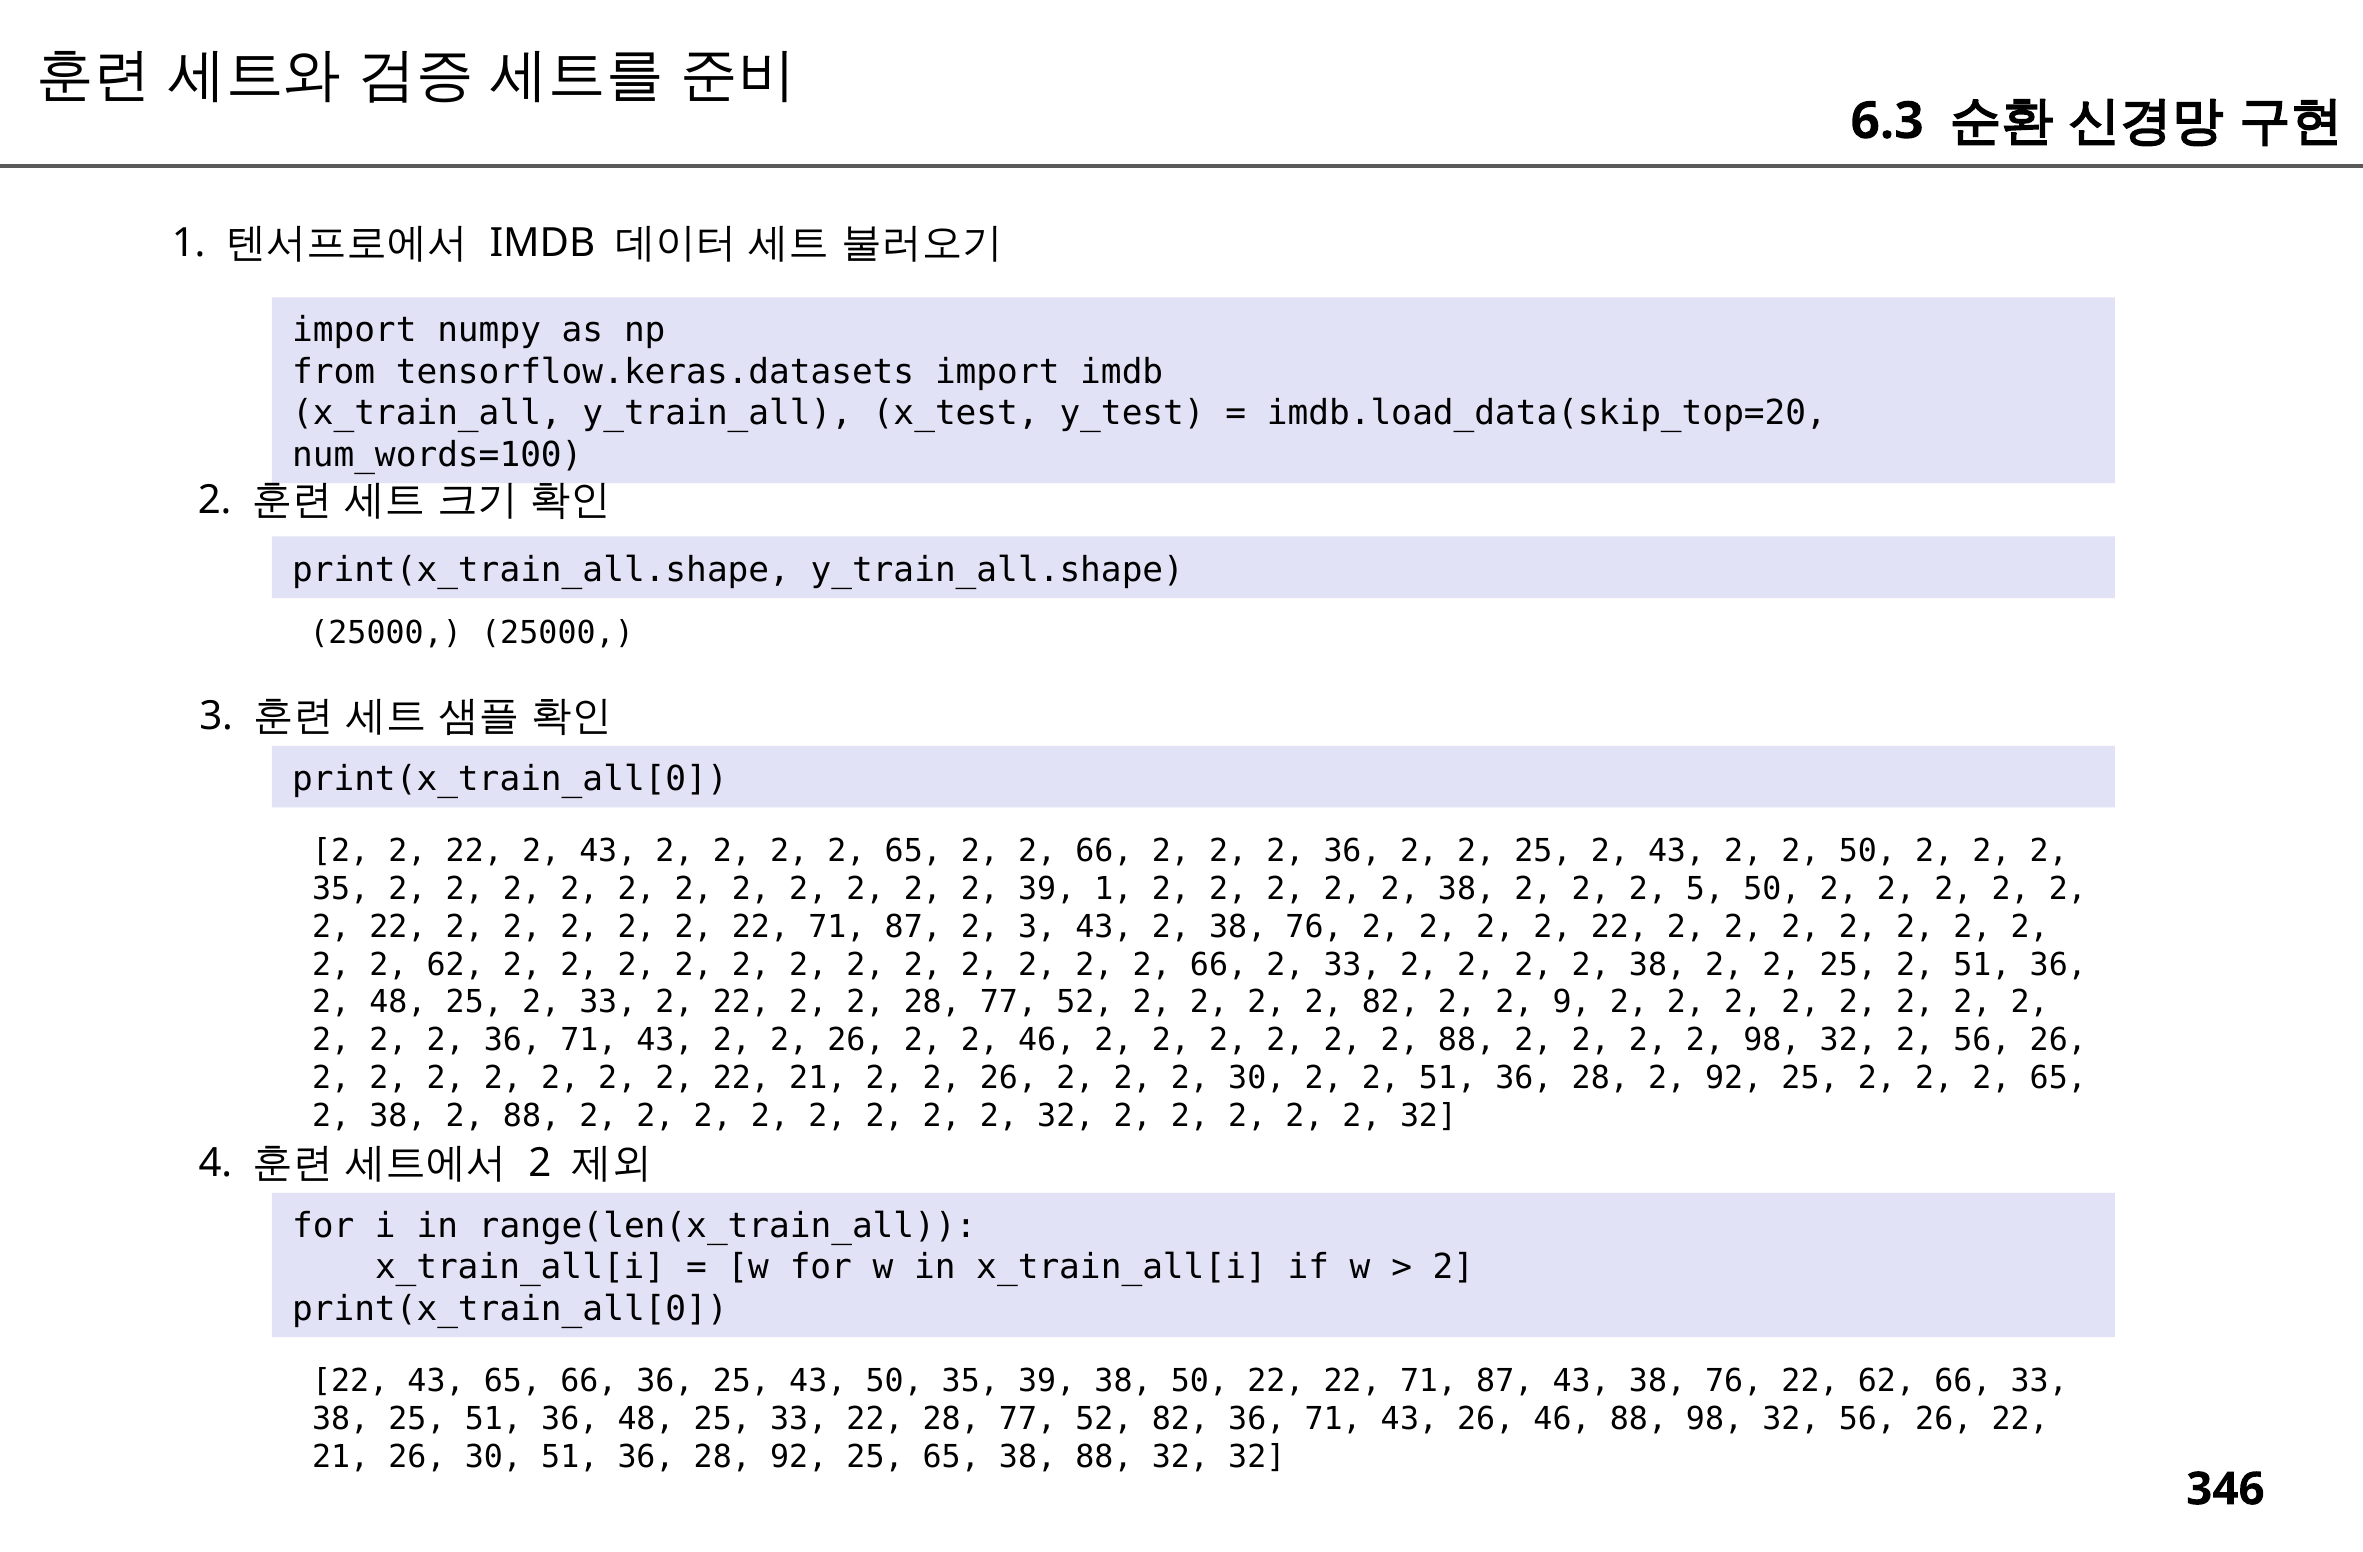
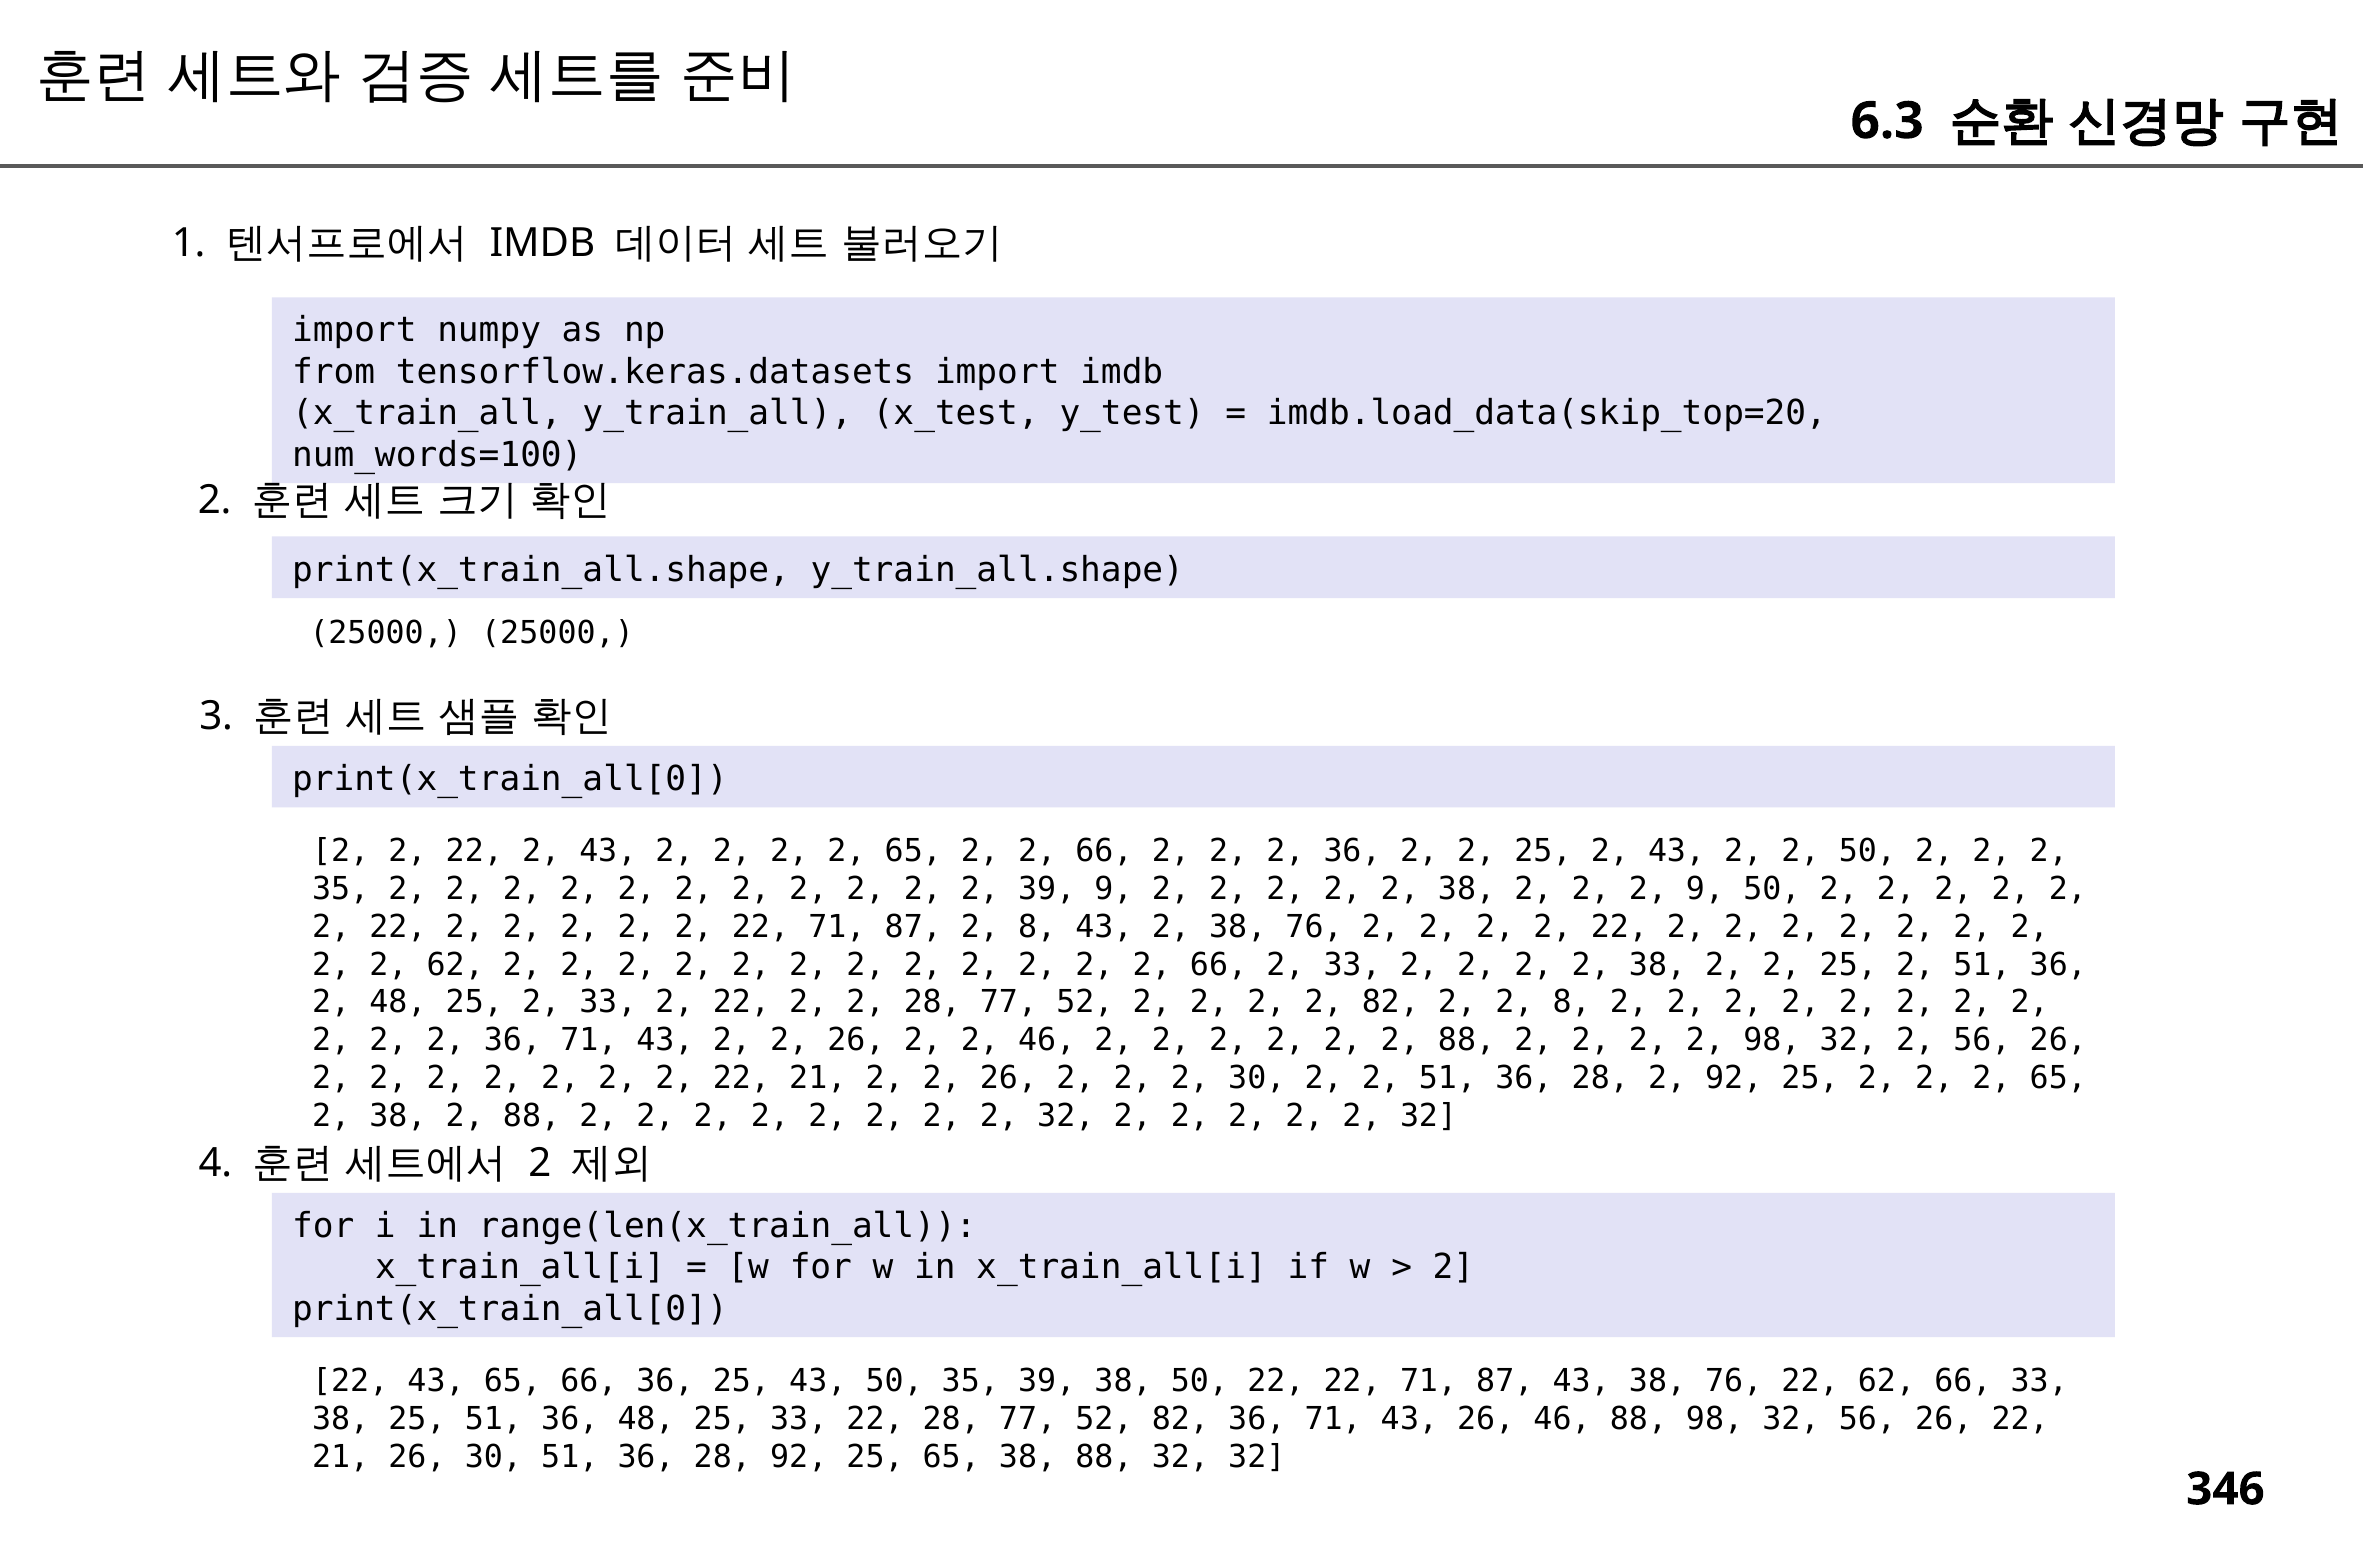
39 1: 1 -> 9
2 5: 5 -> 9
87 2 3: 3 -> 8
2 2 9: 9 -> 8
